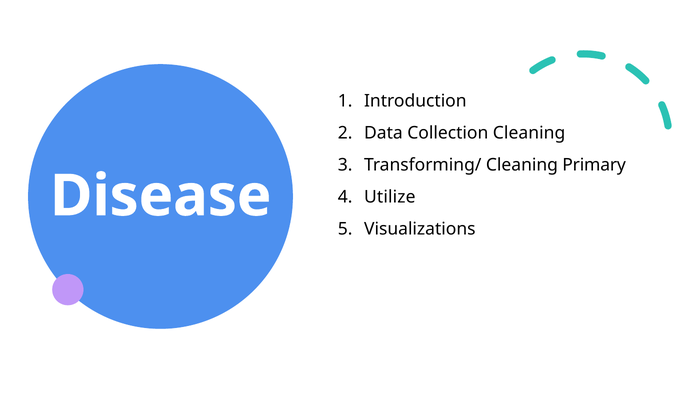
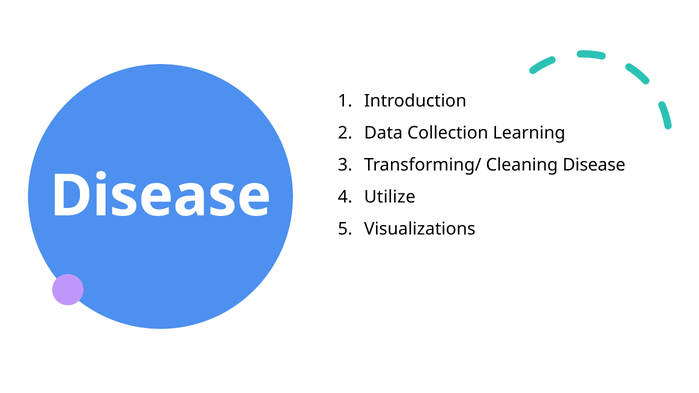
Collection Cleaning: Cleaning -> Learning
Cleaning Primary: Primary -> Disease
